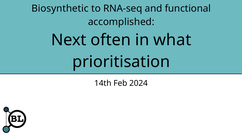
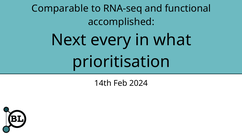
Biosynthetic: Biosynthetic -> Comparable
often: often -> every
